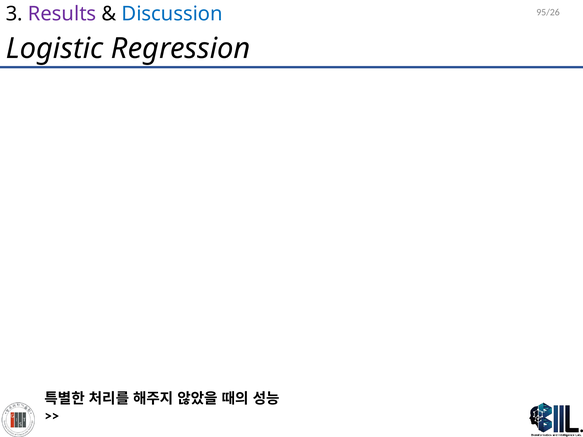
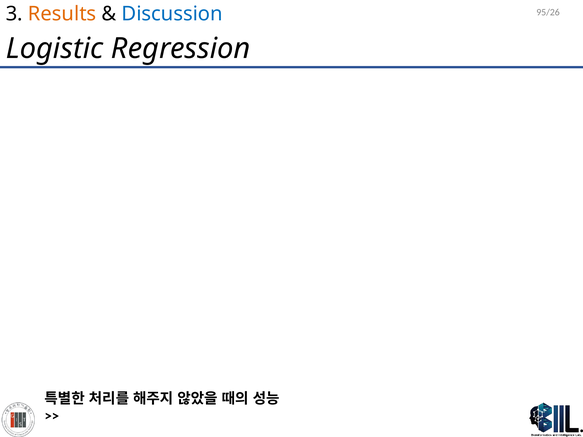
Results colour: purple -> orange
